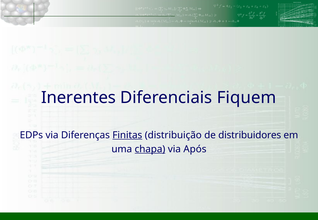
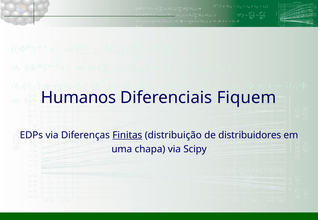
Inerentes: Inerentes -> Humanos
chapa underline: present -> none
Após: Após -> Scipy
